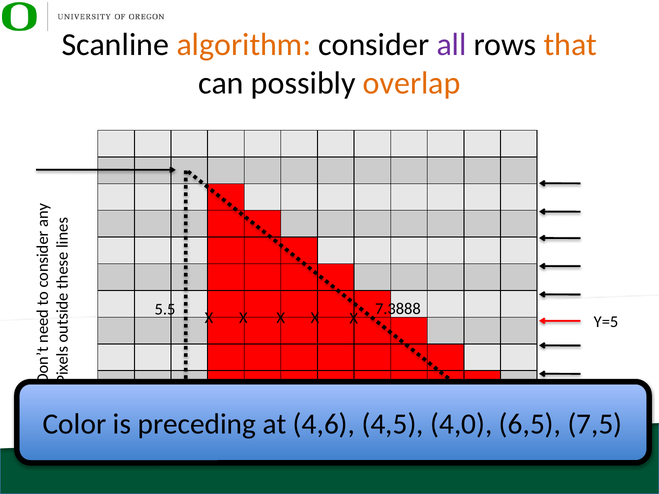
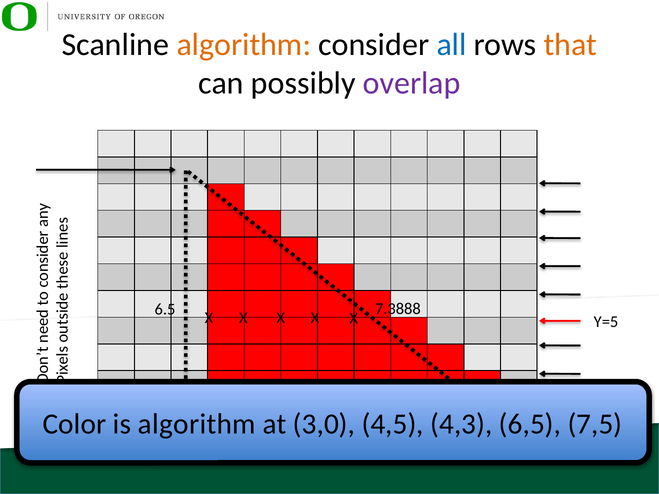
all colour: purple -> blue
overlap colour: orange -> purple
5.5: 5.5 -> 6.5
is preceding: preceding -> algorithm
4,6: 4,6 -> 3,0
4,0: 4,0 -> 4,3
